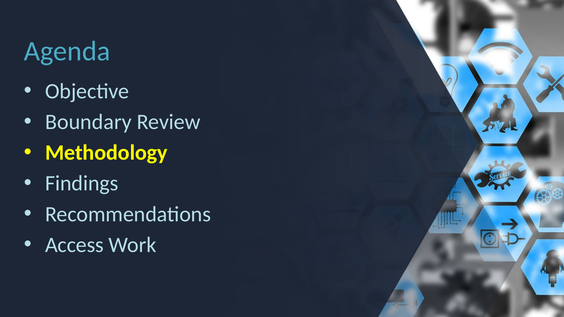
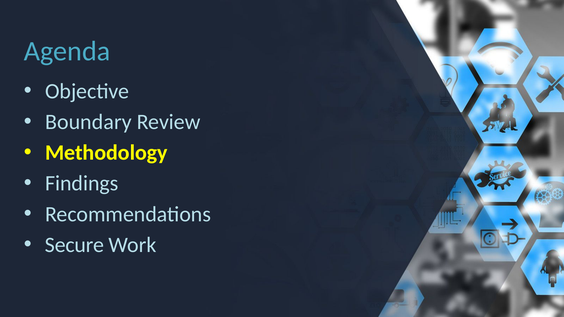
Access: Access -> Secure
